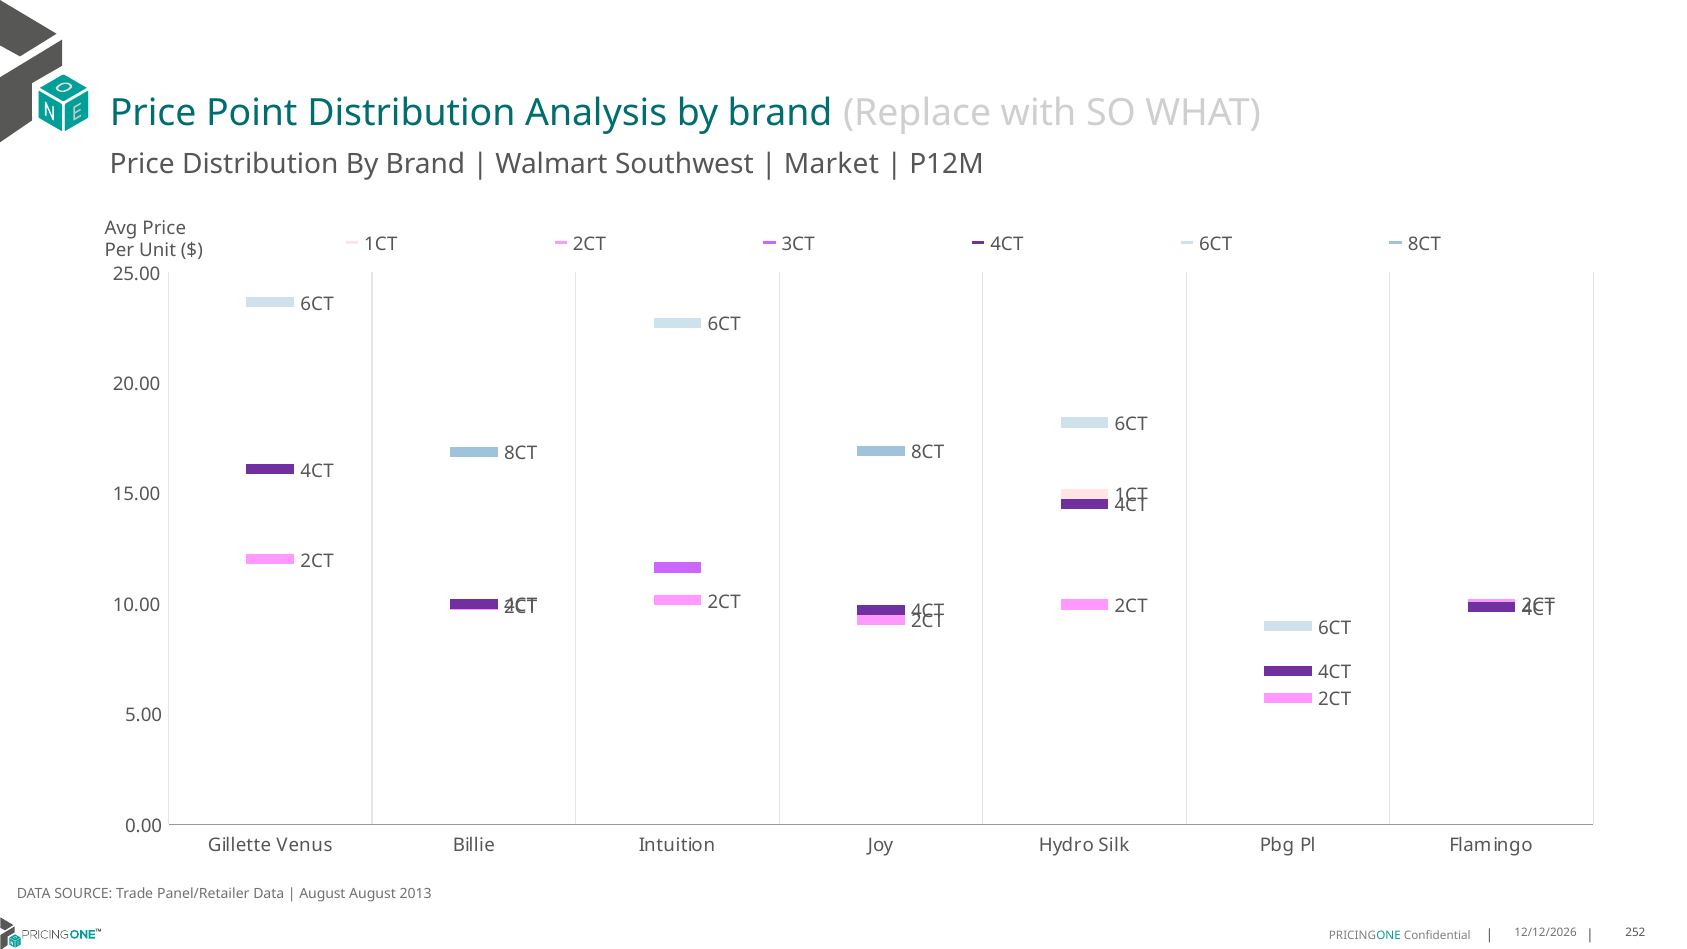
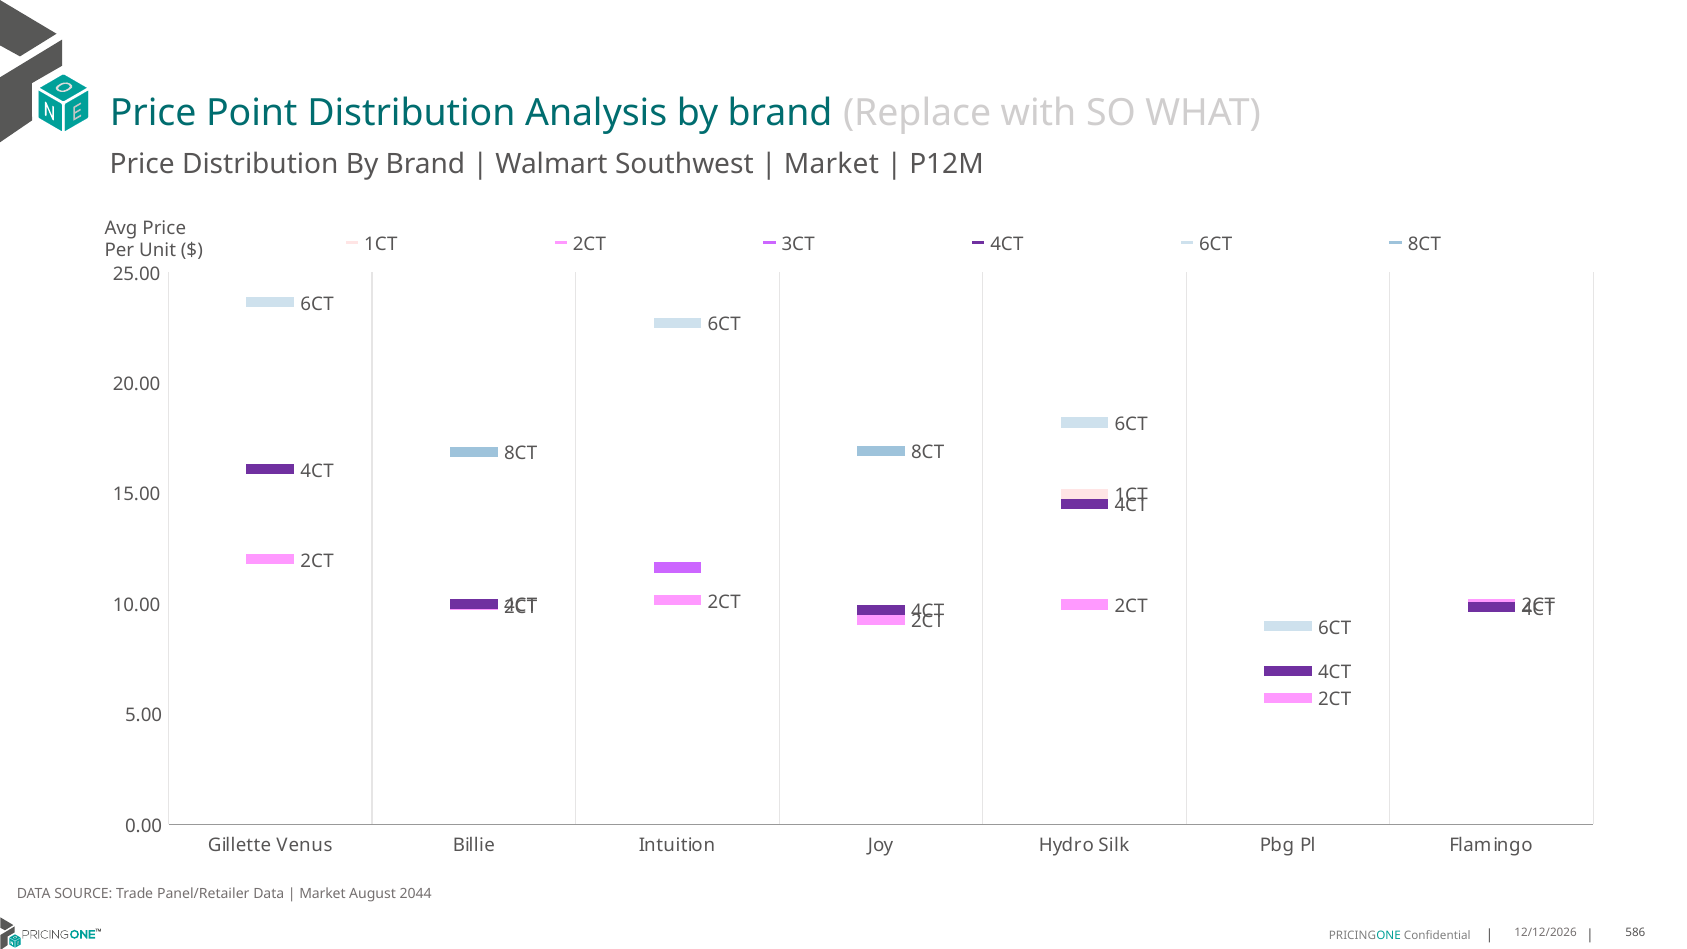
August at (322, 894): August -> Market
2013: 2013 -> 2044
252: 252 -> 586
